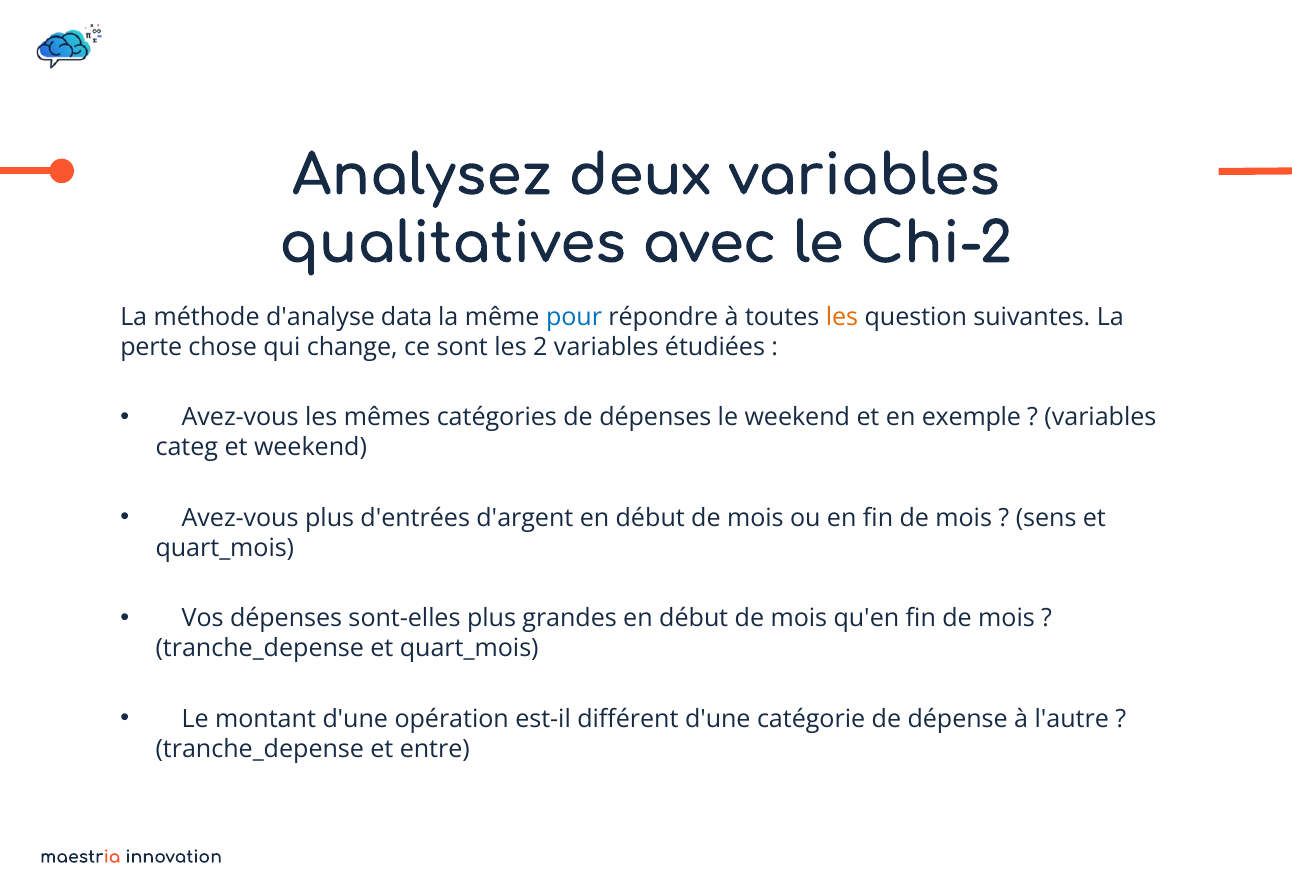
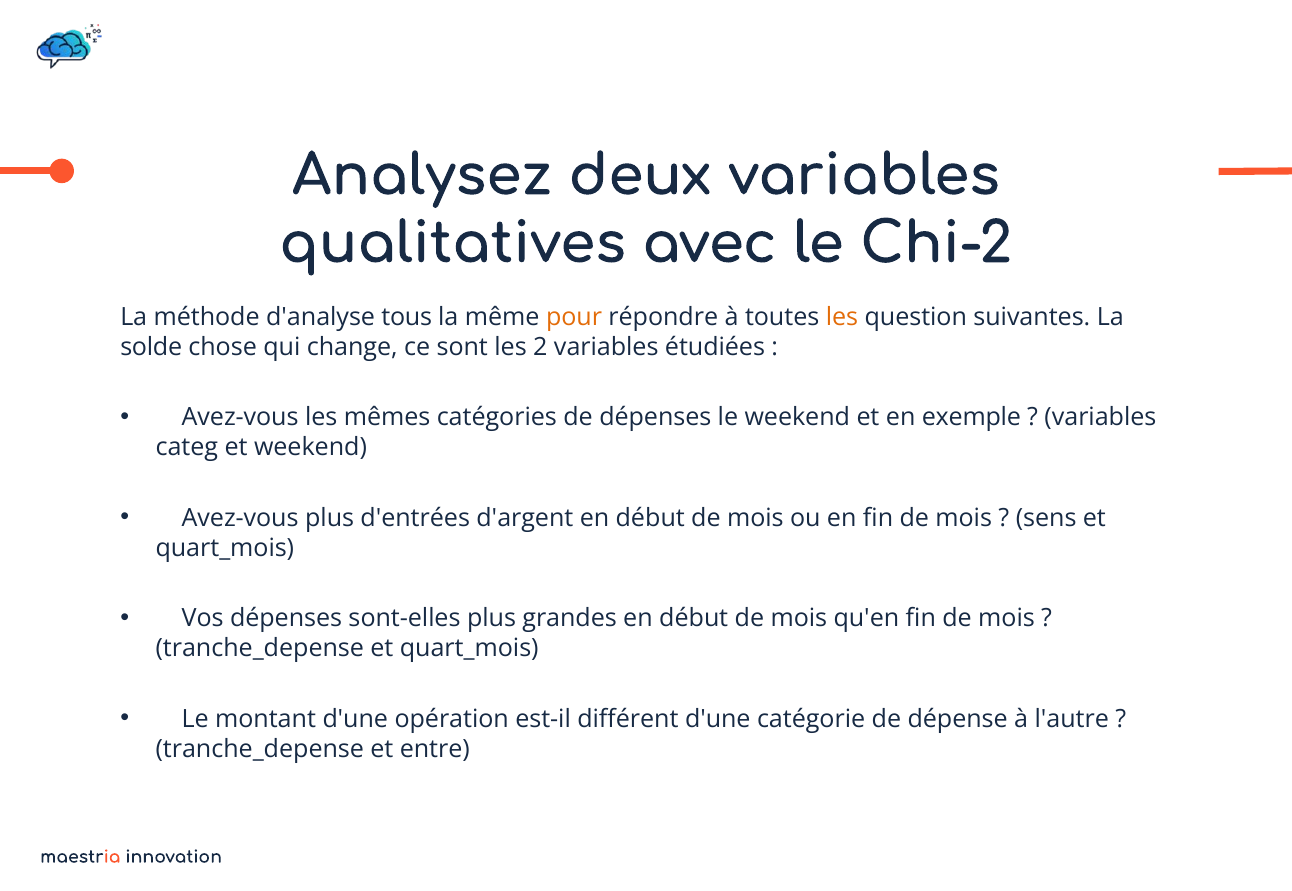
data: data -> tous
pour colour: blue -> orange
perte: perte -> solde
